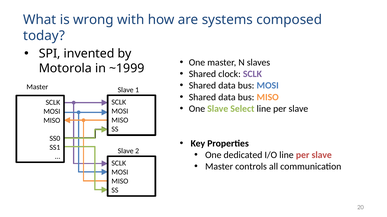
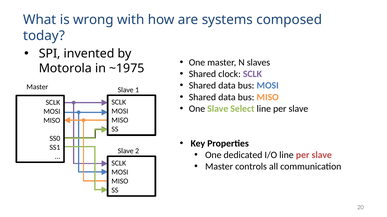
~1999: ~1999 -> ~1975
